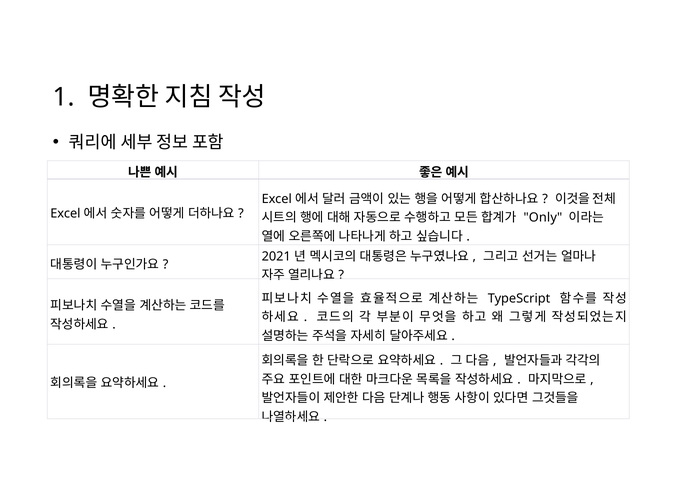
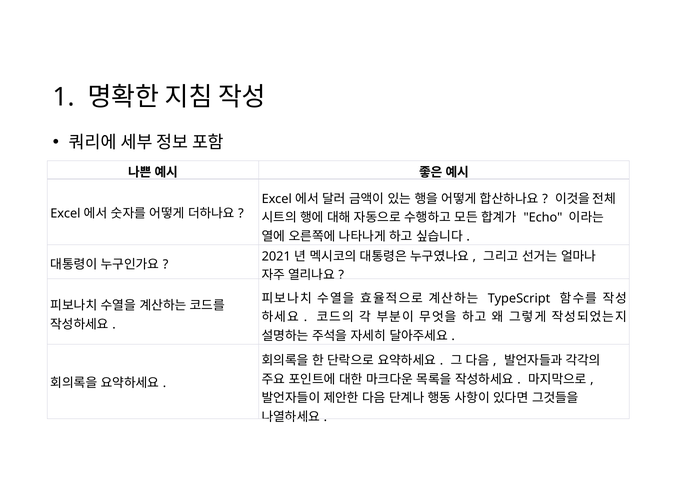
Only: Only -> Echo
